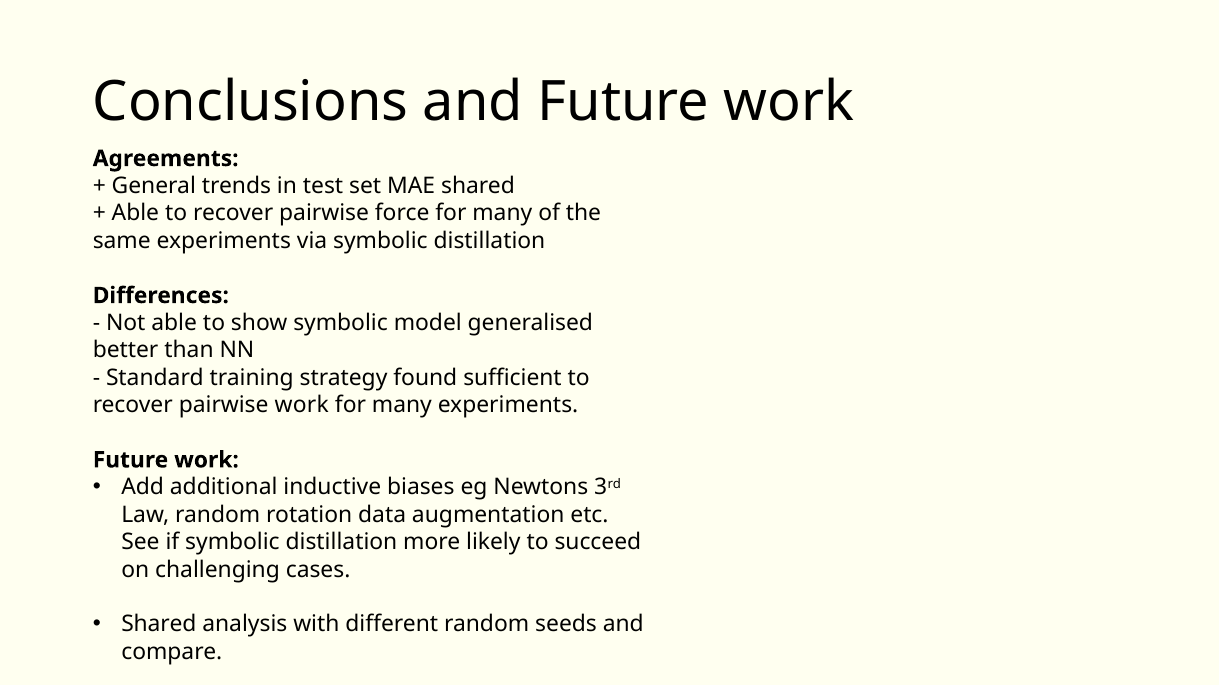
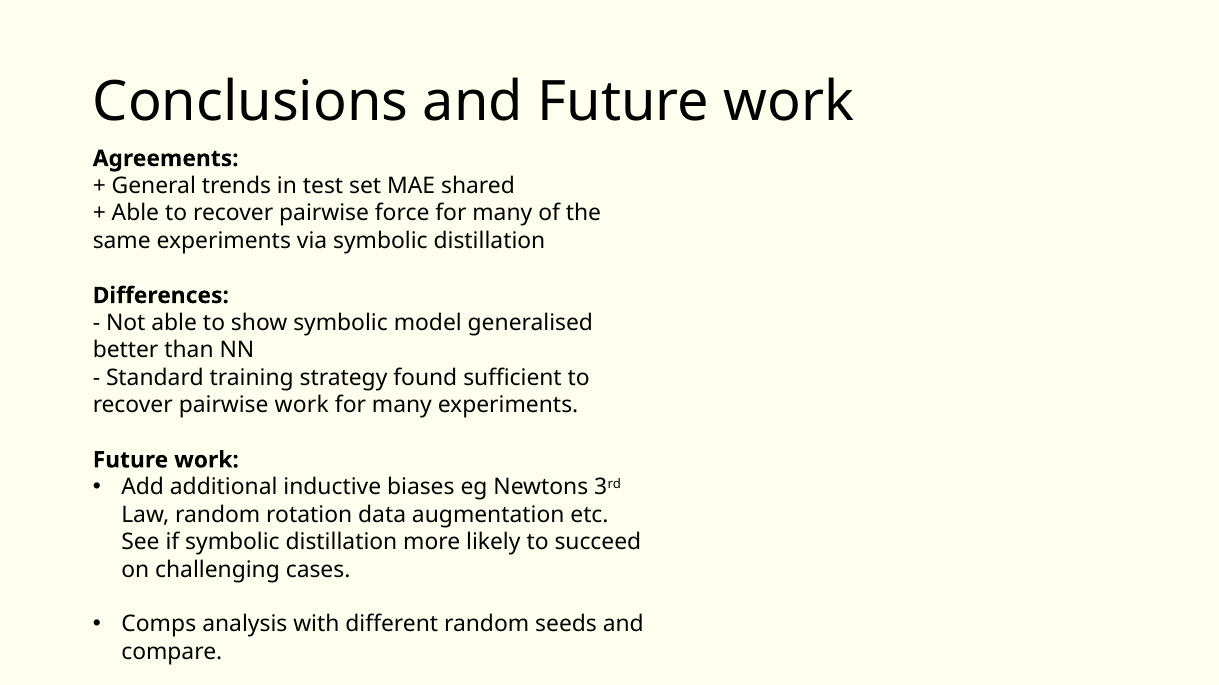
Shared at (159, 625): Shared -> Comps
